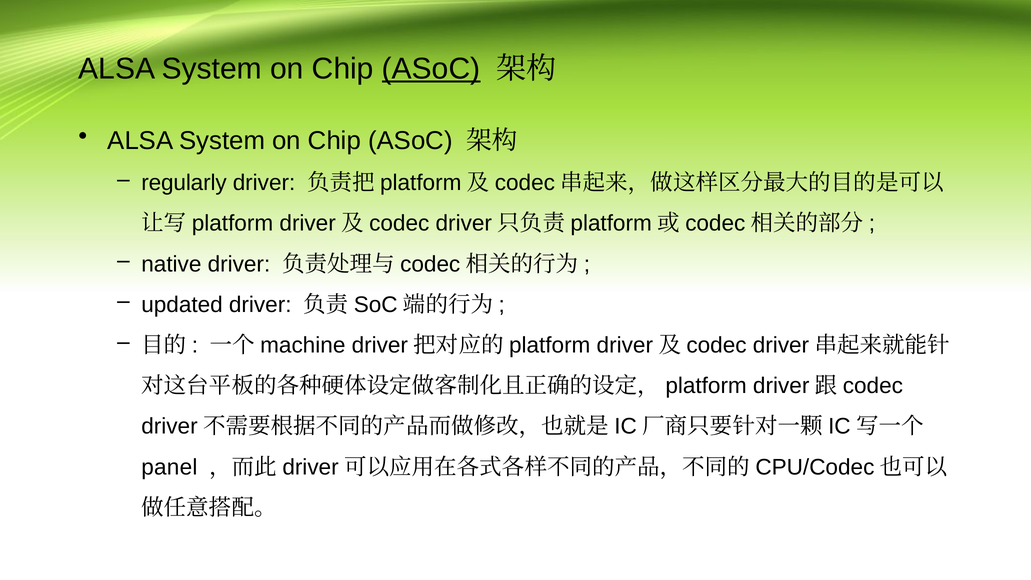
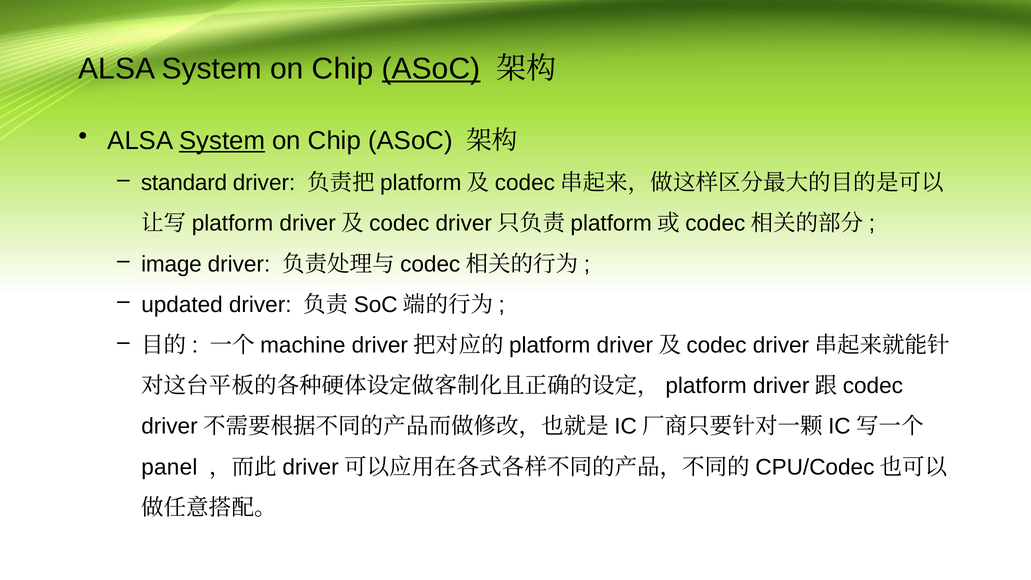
System at (222, 141) underline: none -> present
regularly: regularly -> standard
native: native -> image
